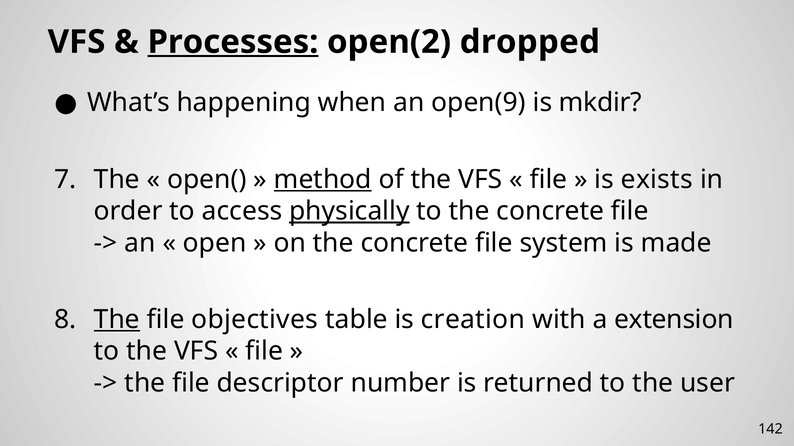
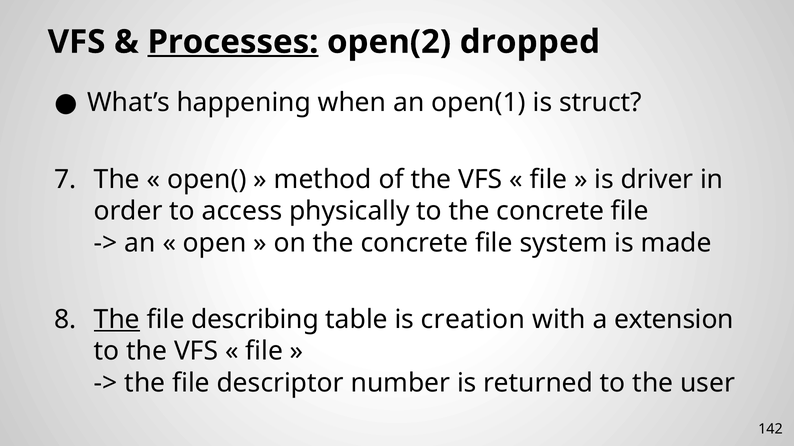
open(9: open(9 -> open(1
mkdir: mkdir -> struct
method underline: present -> none
exists: exists -> driver
physically underline: present -> none
objectives: objectives -> describing
